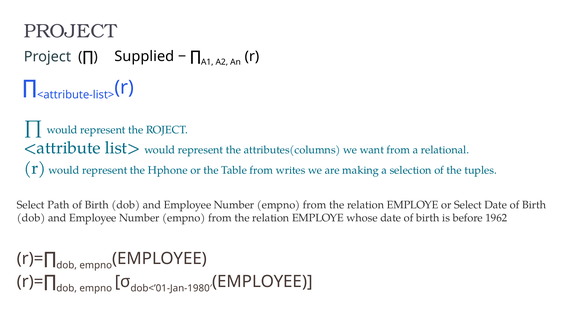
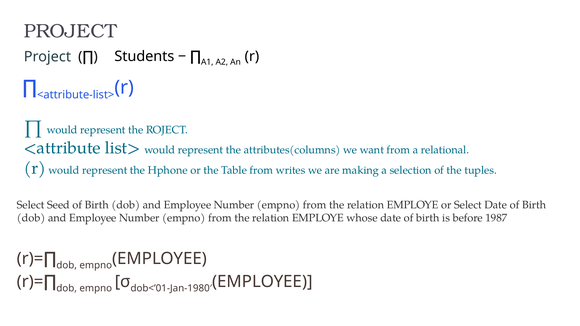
Supplied: Supplied -> Students
Path: Path -> Seed
1962: 1962 -> 1987
